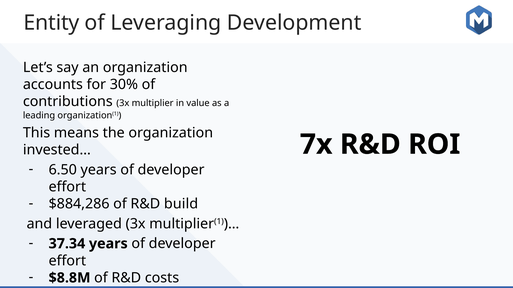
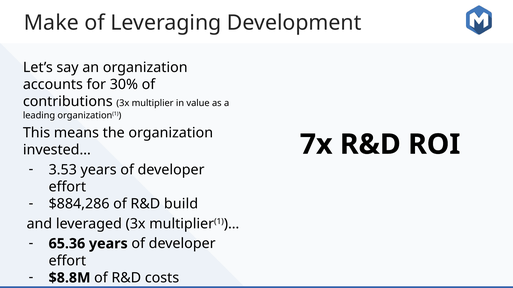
Entity: Entity -> Make
6.50: 6.50 -> 3.53
37.34: 37.34 -> 65.36
